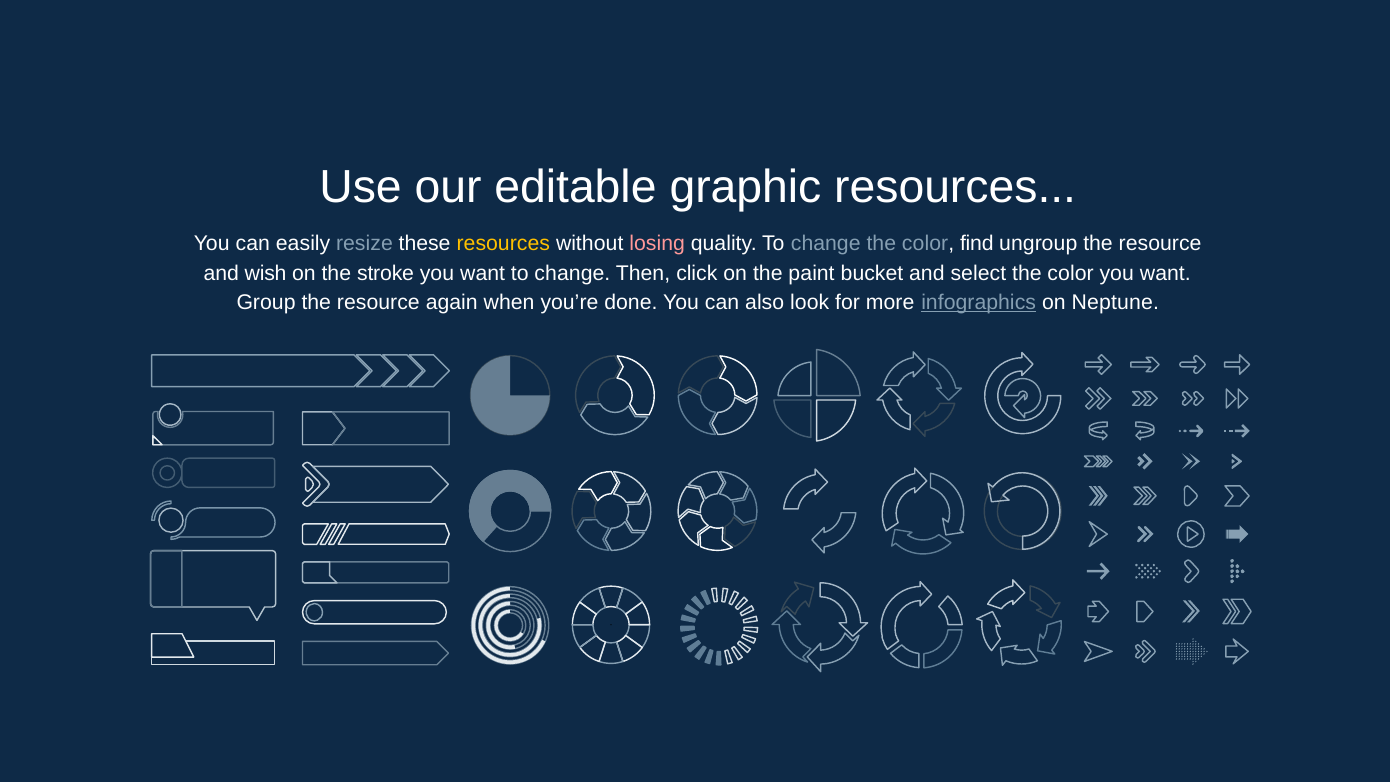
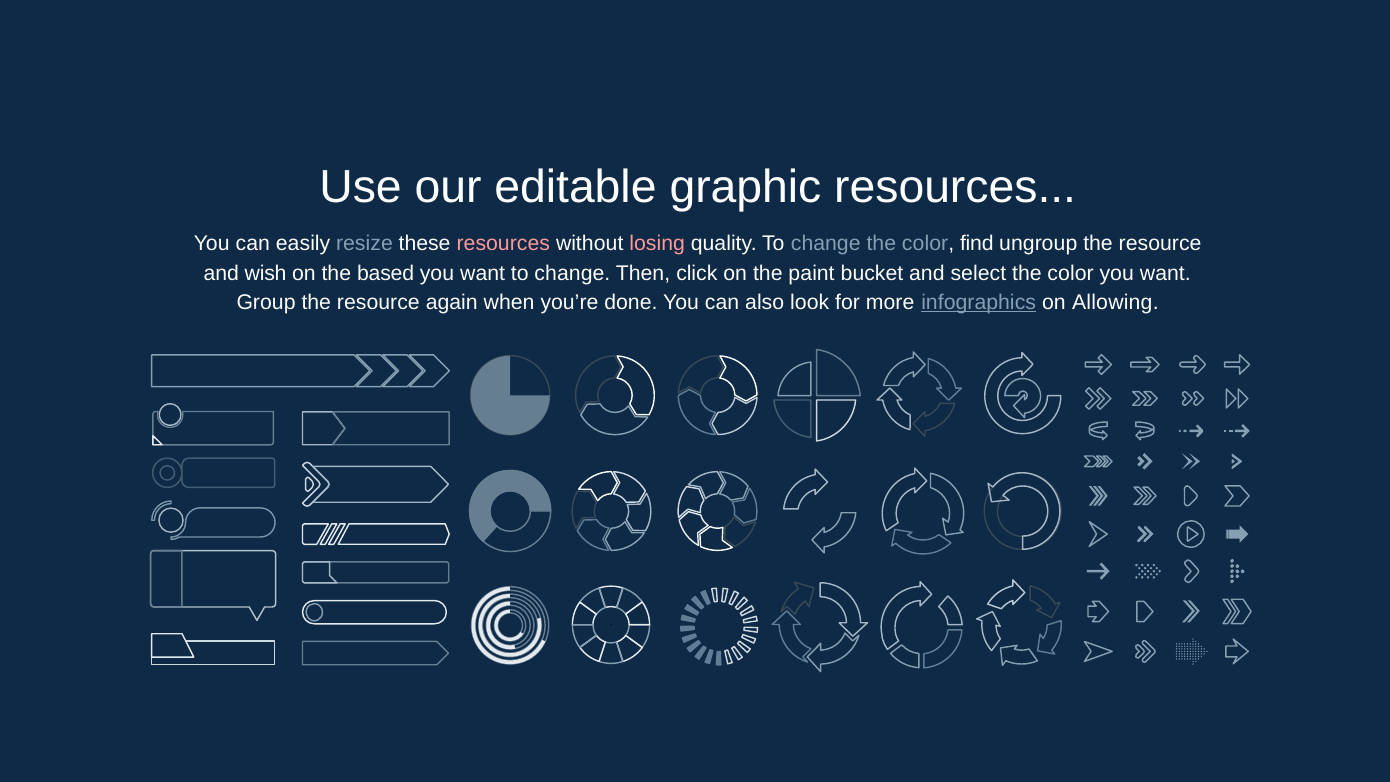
resources at (503, 244) colour: yellow -> pink
stroke: stroke -> based
Neptune: Neptune -> Allowing
